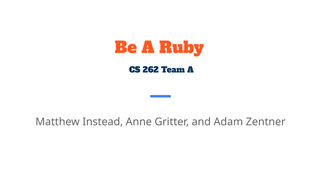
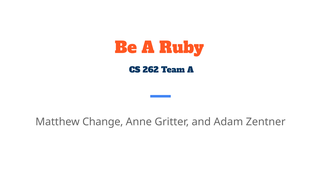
Instead: Instead -> Change
